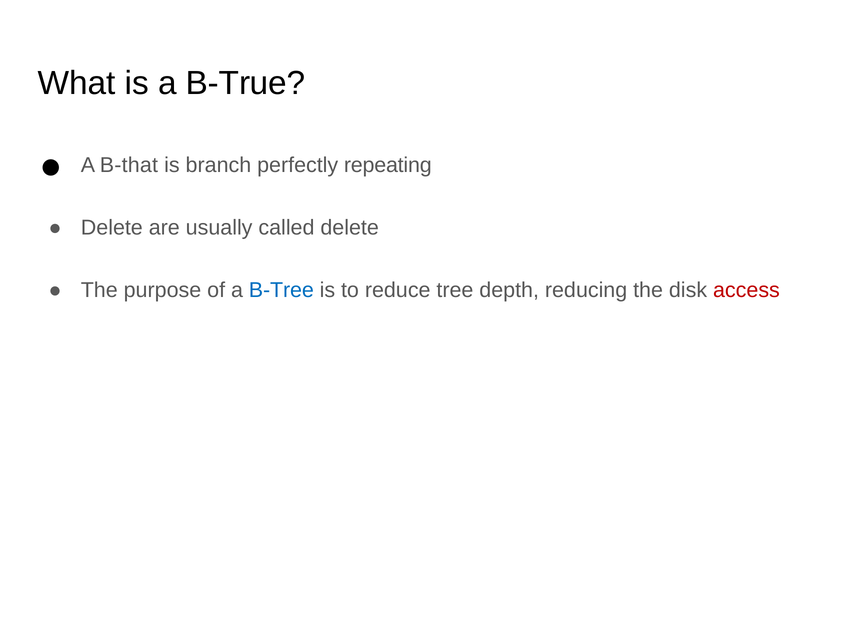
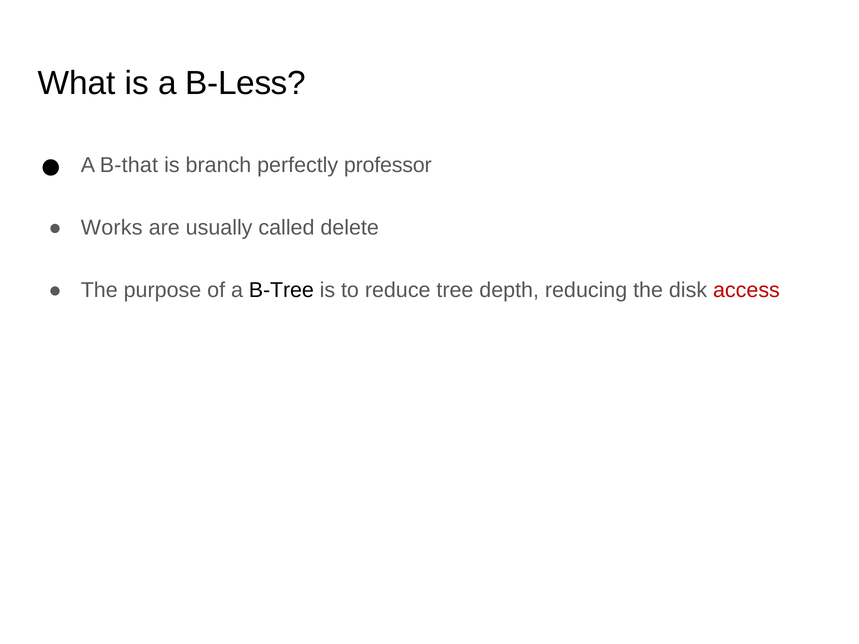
B-True: B-True -> B-Less
repeating: repeating -> professor
Delete at (112, 228): Delete -> Works
B-Tree colour: blue -> black
